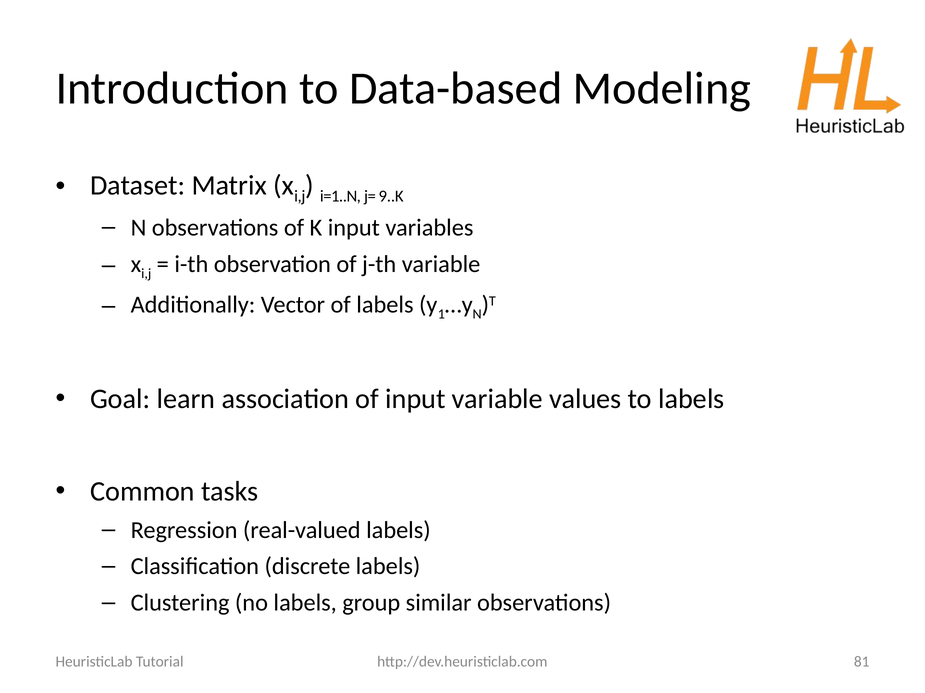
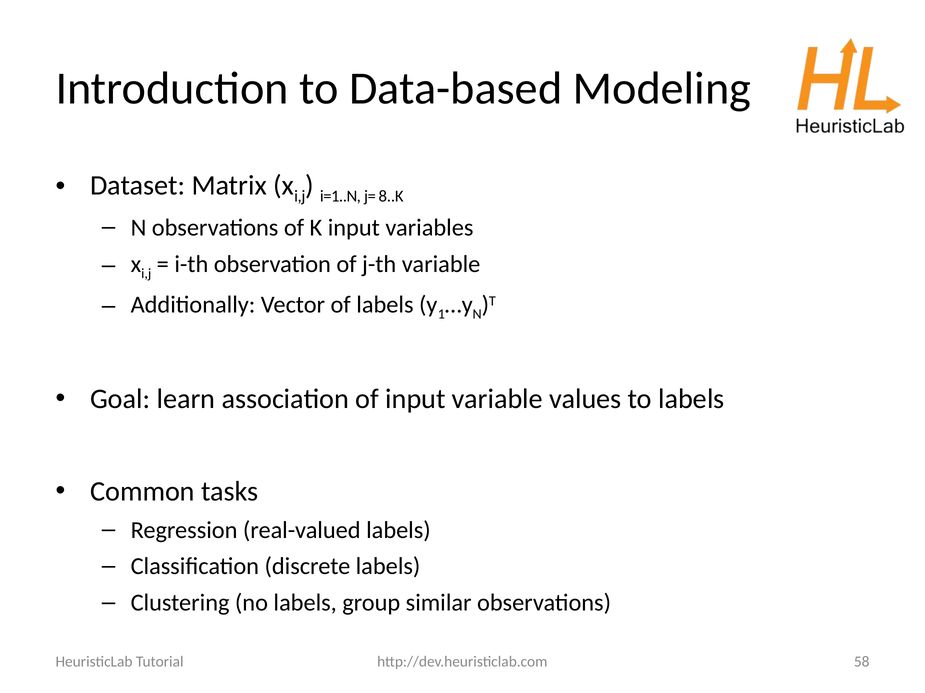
9..K: 9..K -> 8..K
81: 81 -> 58
